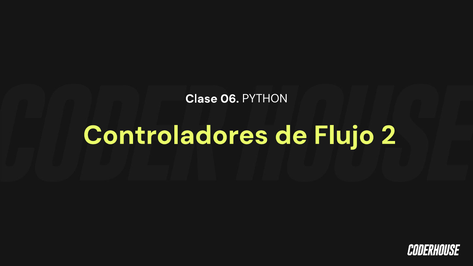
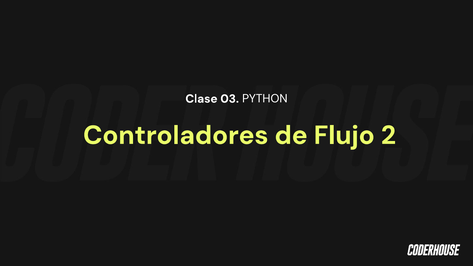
06: 06 -> 03
